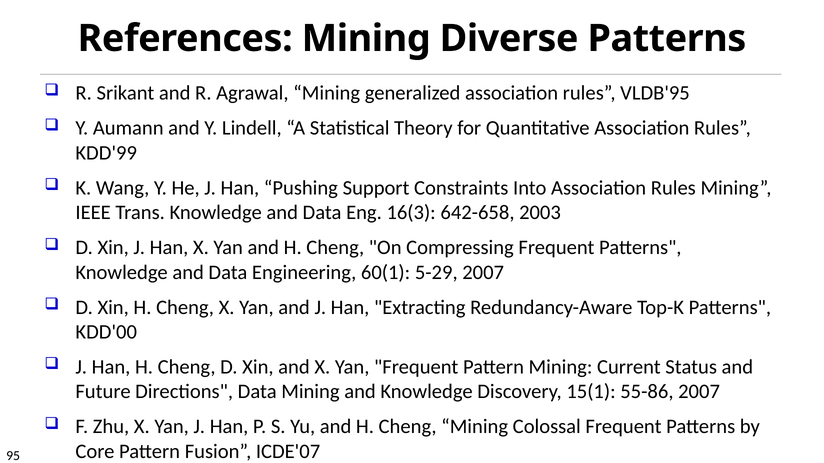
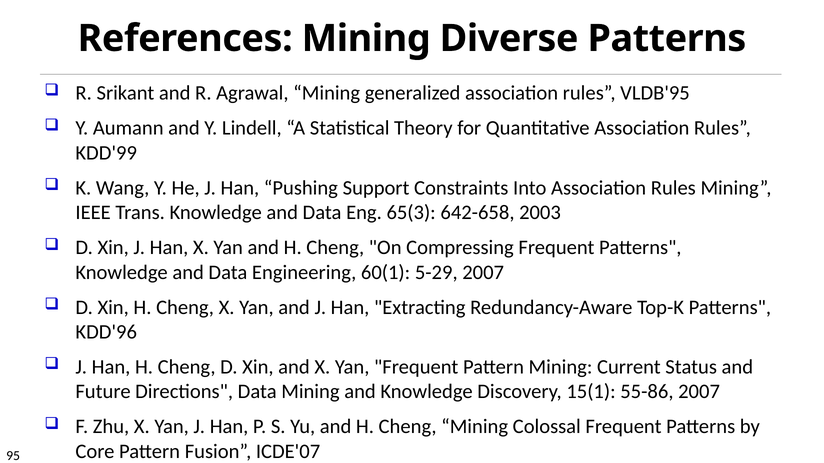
16(3: 16(3 -> 65(3
KDD'00: KDD'00 -> KDD'96
